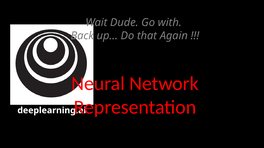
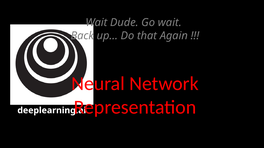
Go with: with -> wait
